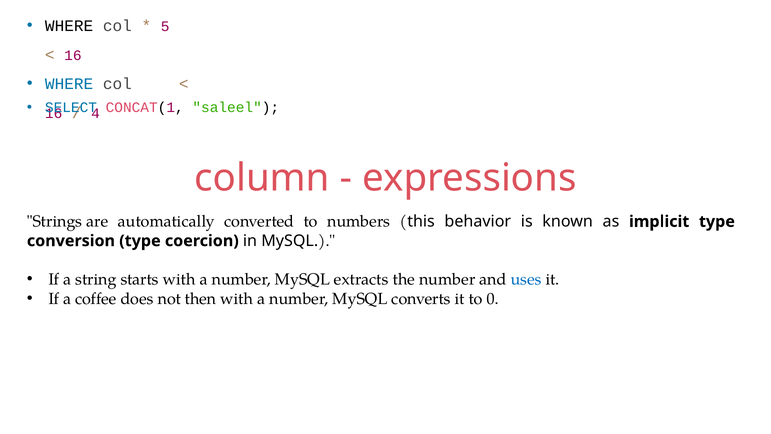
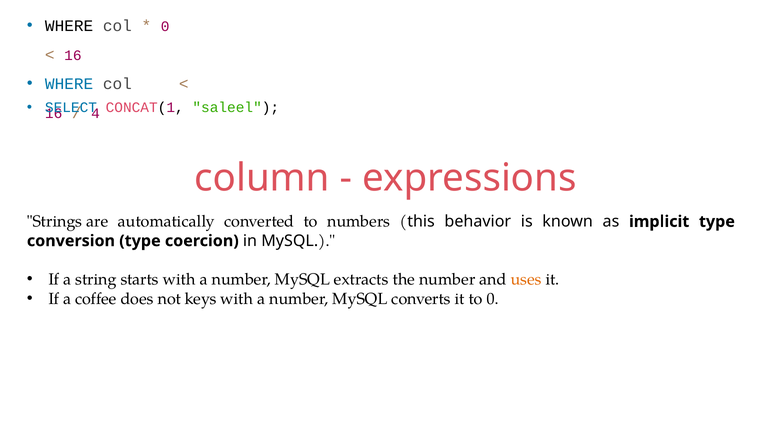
5 at (165, 27): 5 -> 0
uses colour: blue -> orange
then: then -> keys
